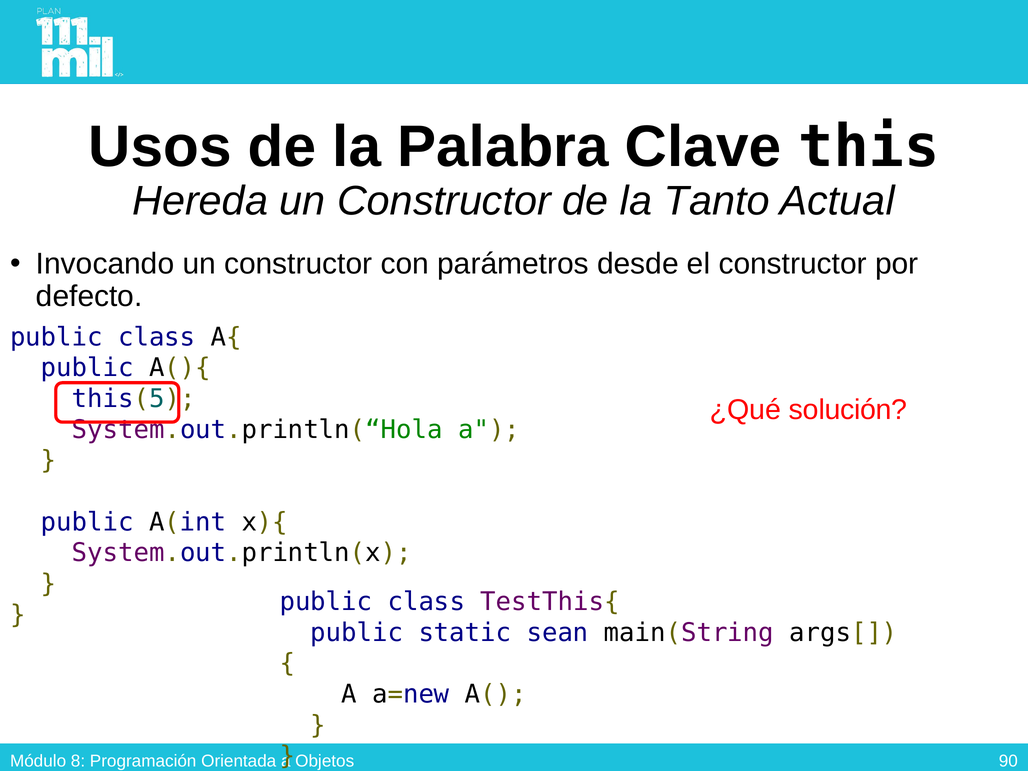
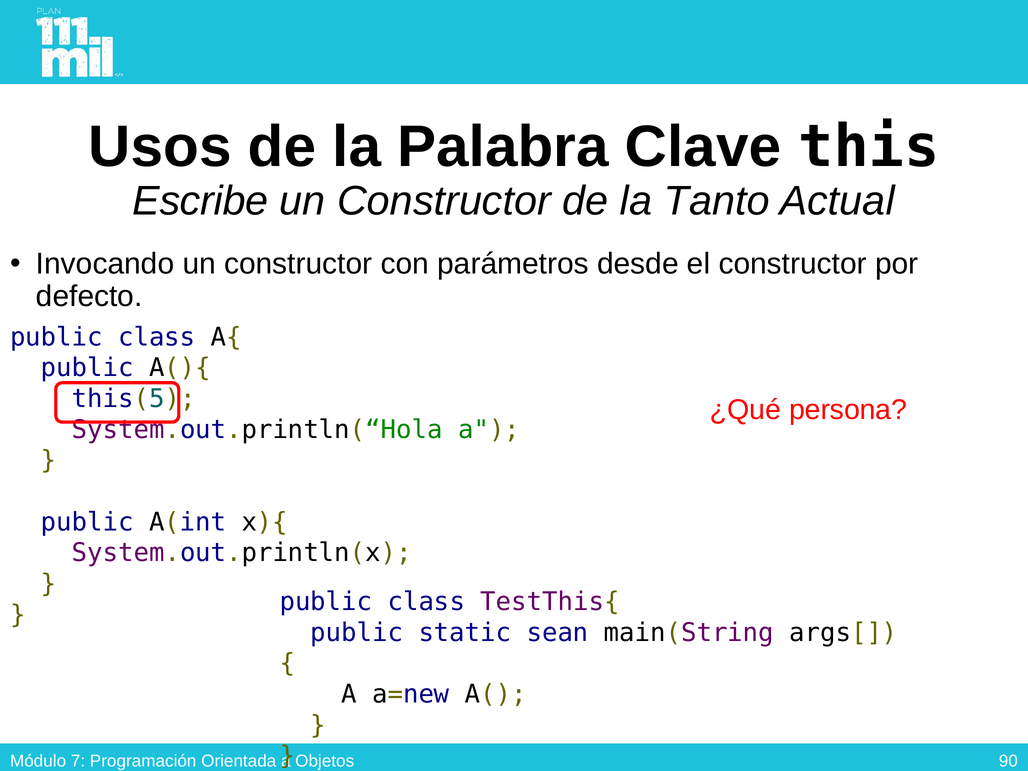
Hereda: Hereda -> Escribe
solución: solución -> persona
8: 8 -> 7
